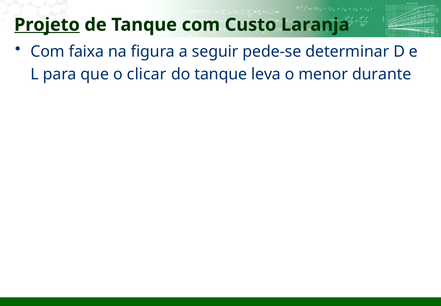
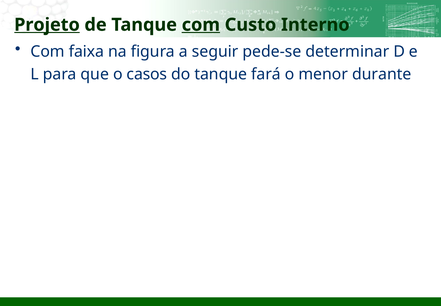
com at (201, 25) underline: none -> present
Laranja: Laranja -> Interno
clicar: clicar -> casos
leva: leva -> fará
